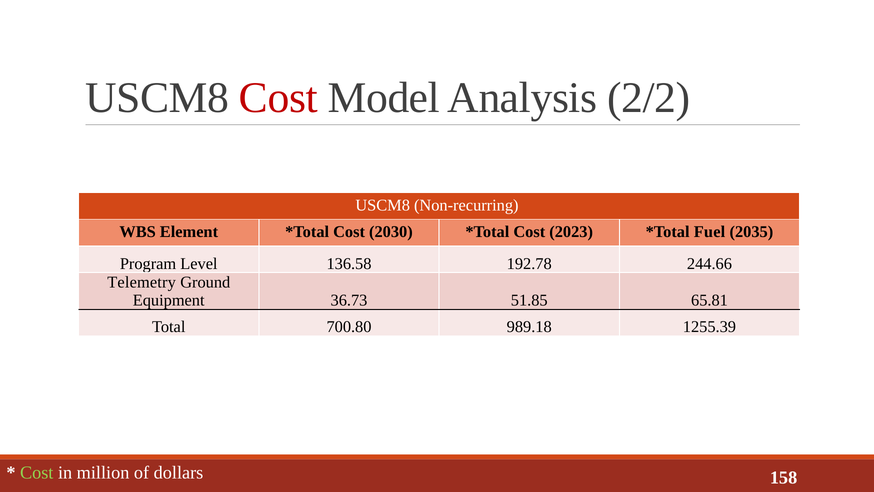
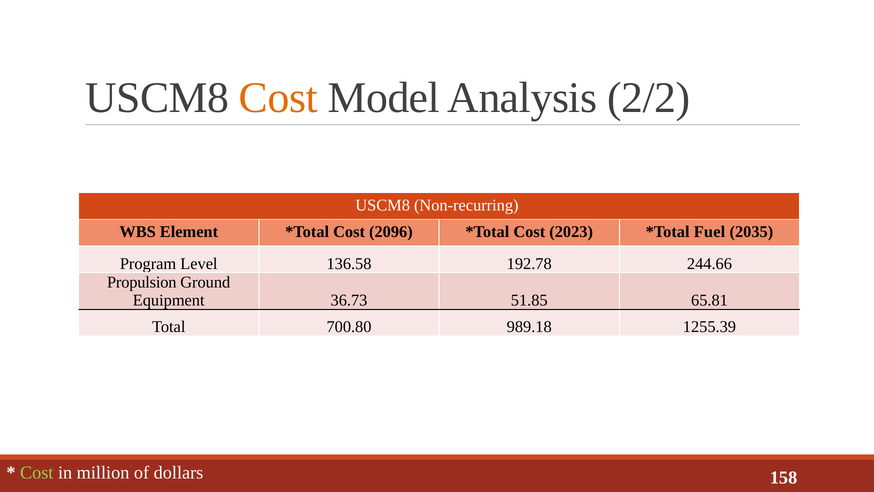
Cost at (278, 98) colour: red -> orange
2030: 2030 -> 2096
Telemetry: Telemetry -> Propulsion
